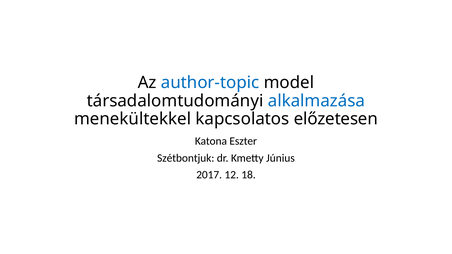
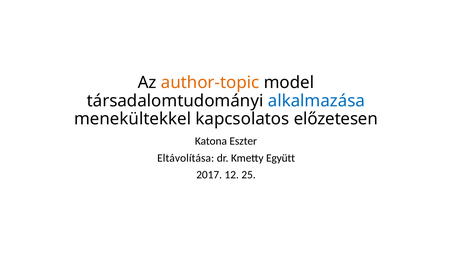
author-topic colour: blue -> orange
Szétbontjuk: Szétbontjuk -> Eltávolítása
Június: Június -> Együtt
18: 18 -> 25
